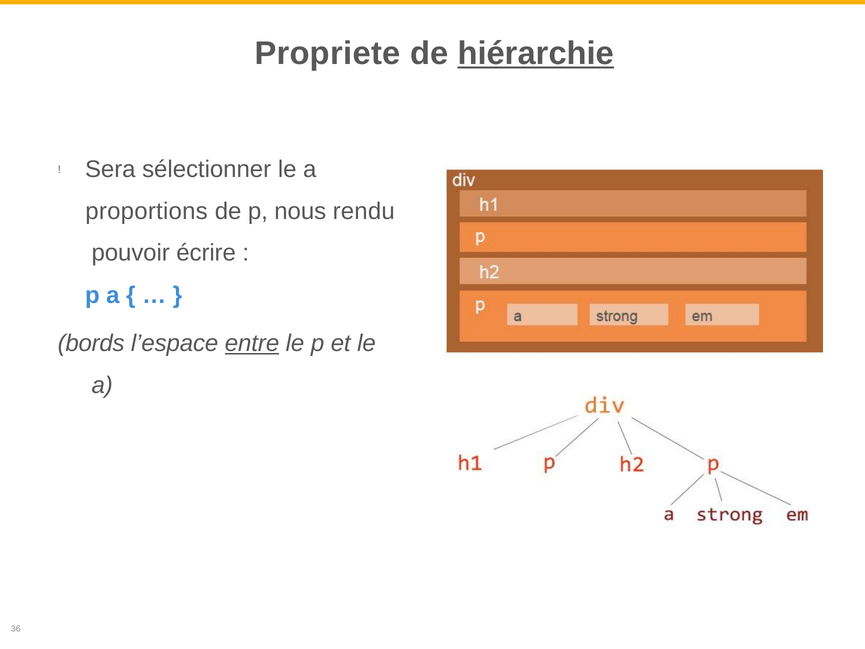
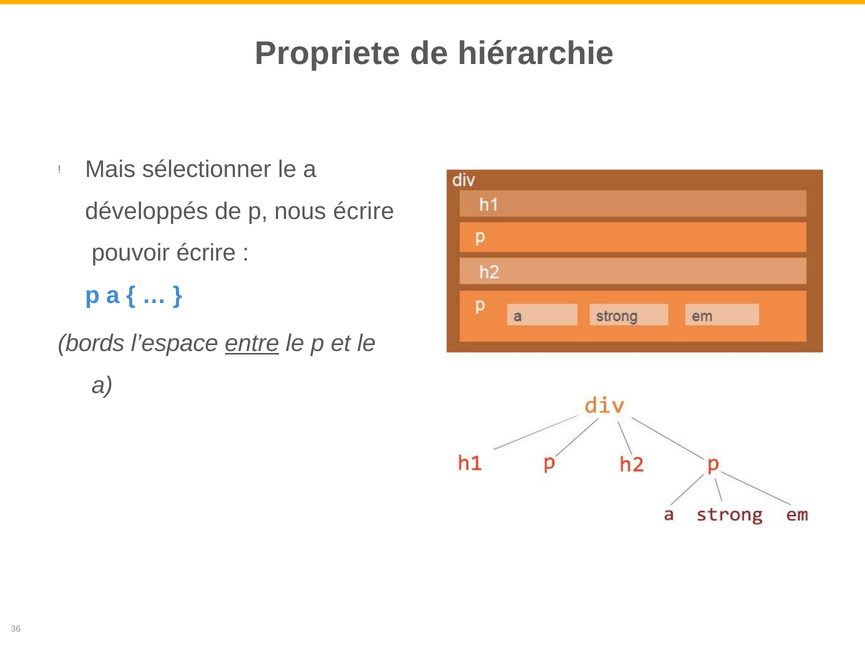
hiérarchie underline: present -> none
Sera: Sera -> Mais
proportions: proportions -> développés
nous rendu: rendu -> écrire
